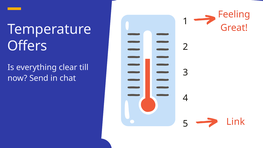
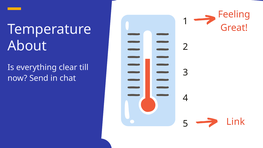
Offers: Offers -> About
